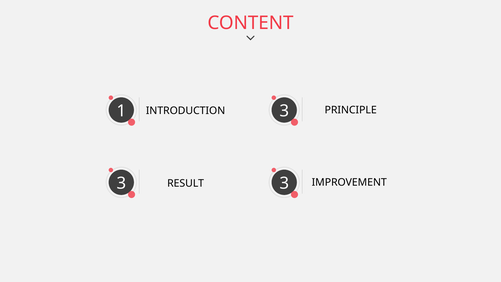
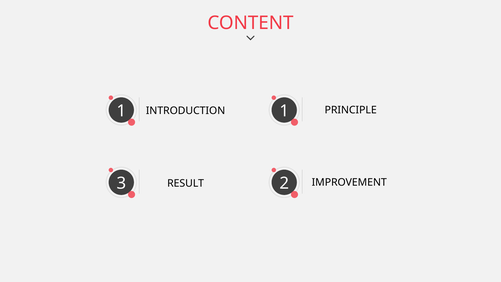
INTRODUCTION 3: 3 -> 1
RESULT 3: 3 -> 2
